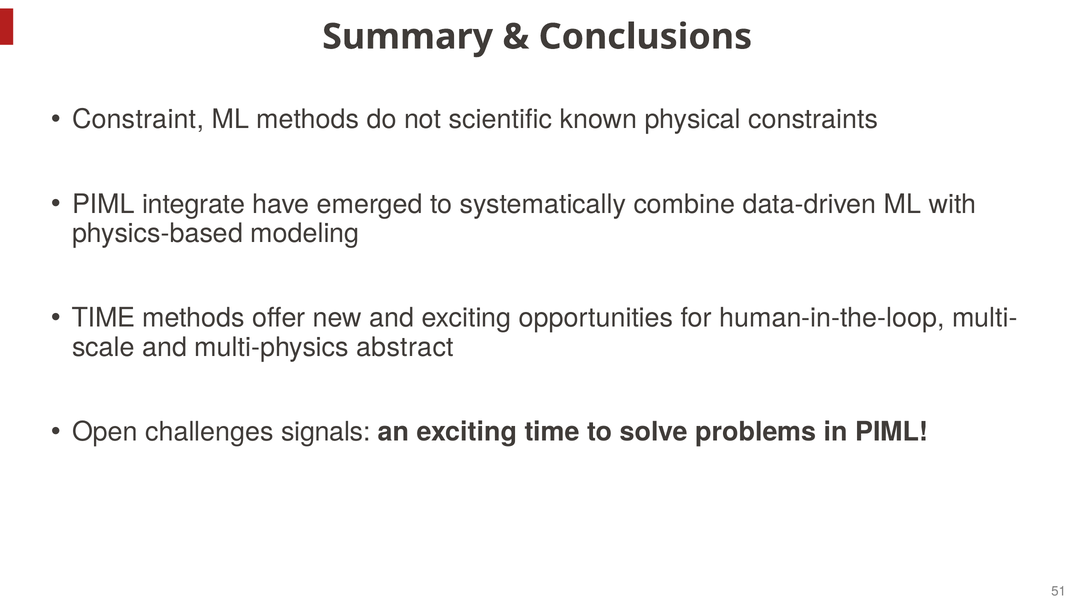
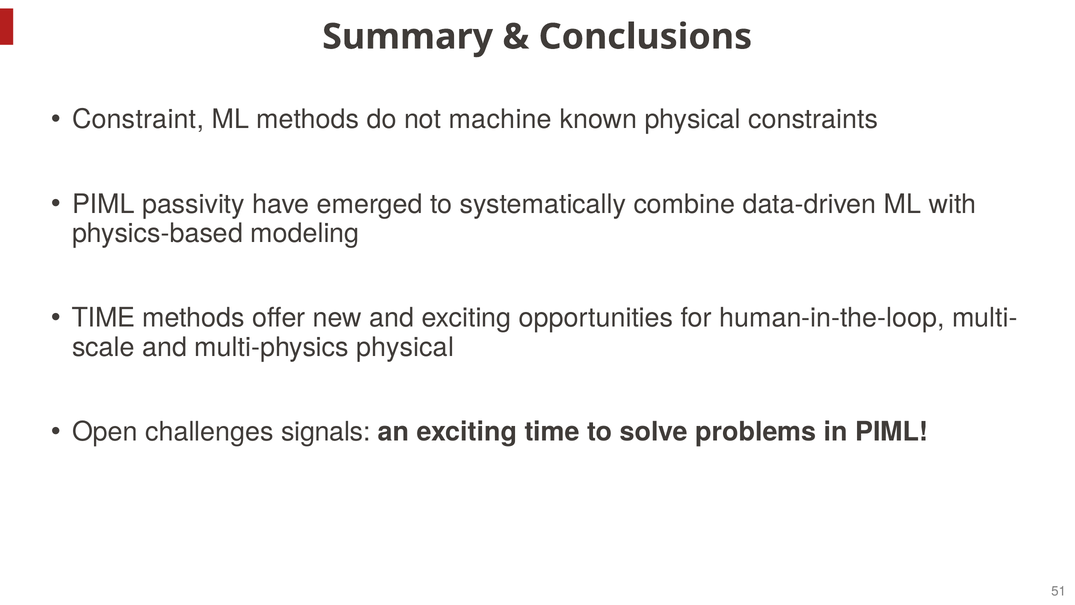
scientific: scientific -> machine
integrate: integrate -> passivity
multi-physics abstract: abstract -> physical
